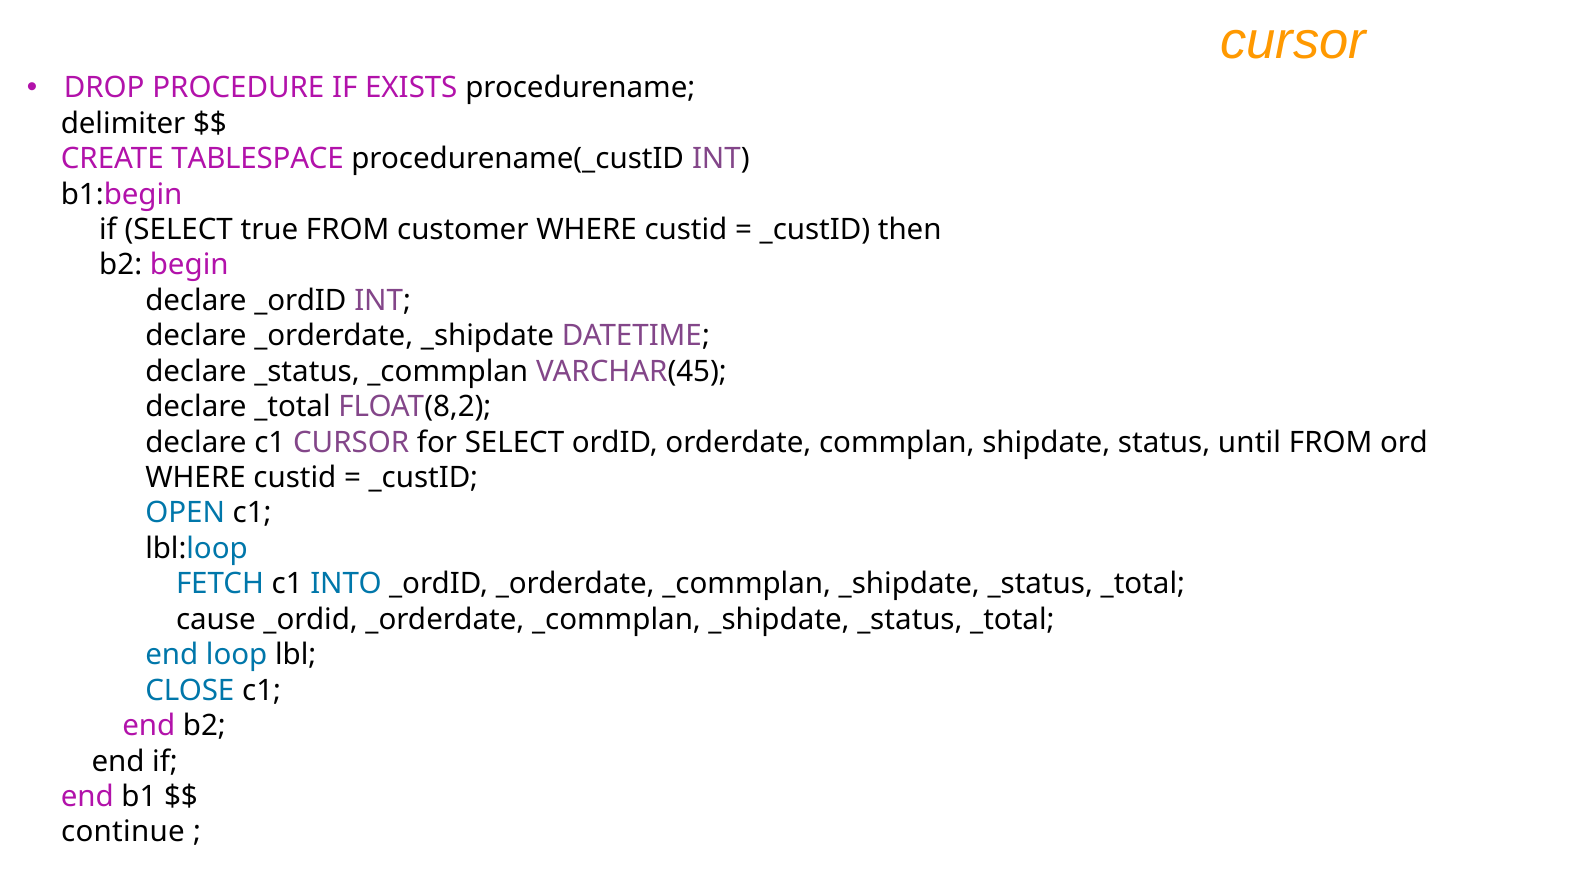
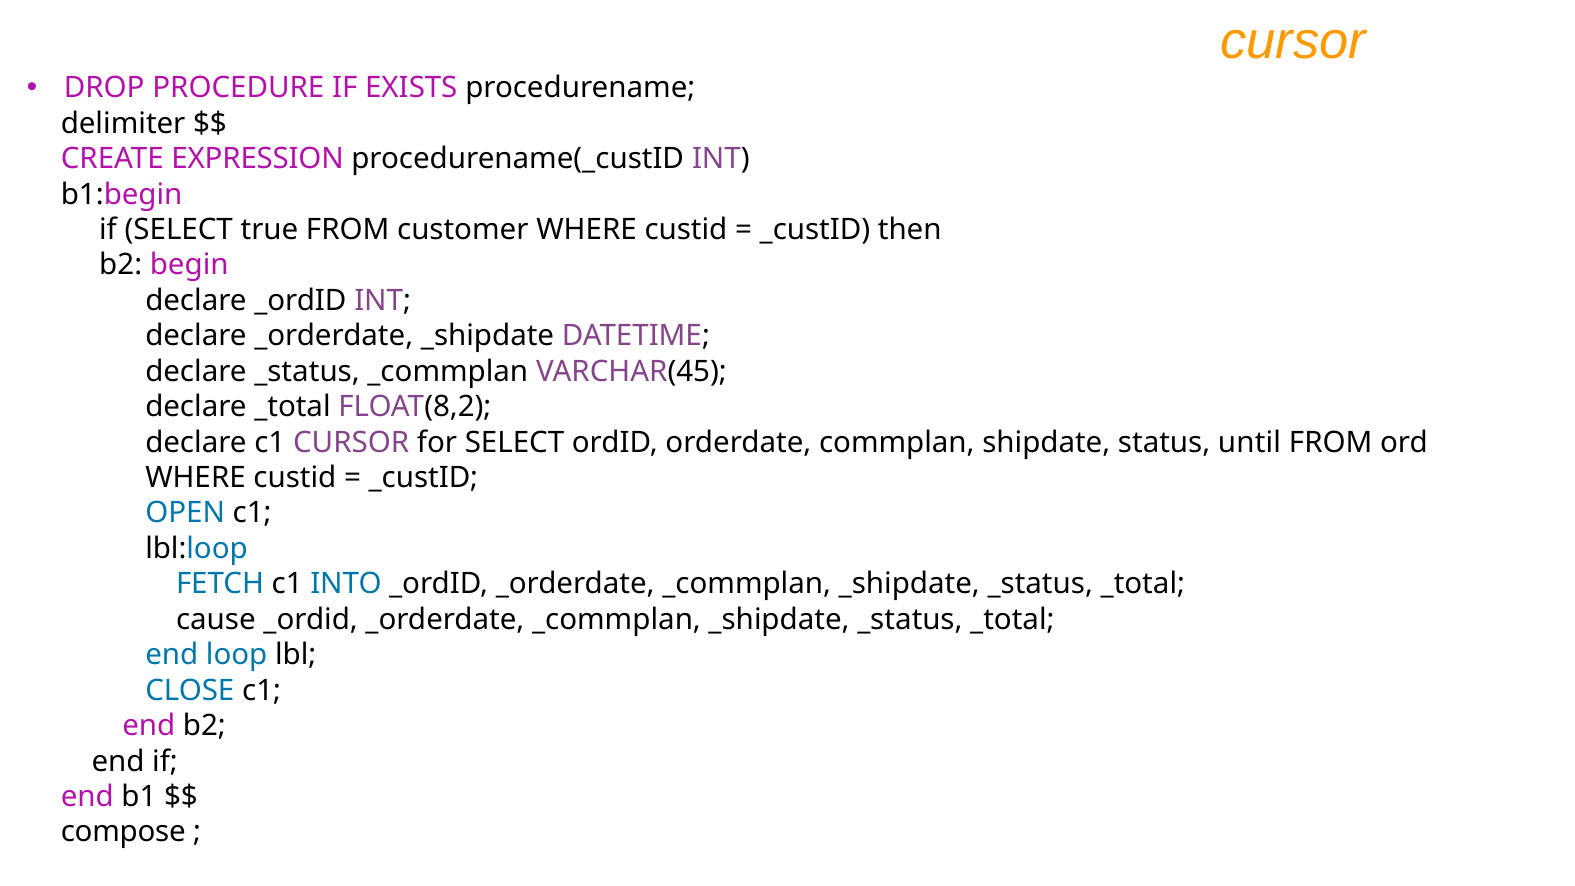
TABLESPACE: TABLESPACE -> EXPRESSION
continue: continue -> compose
